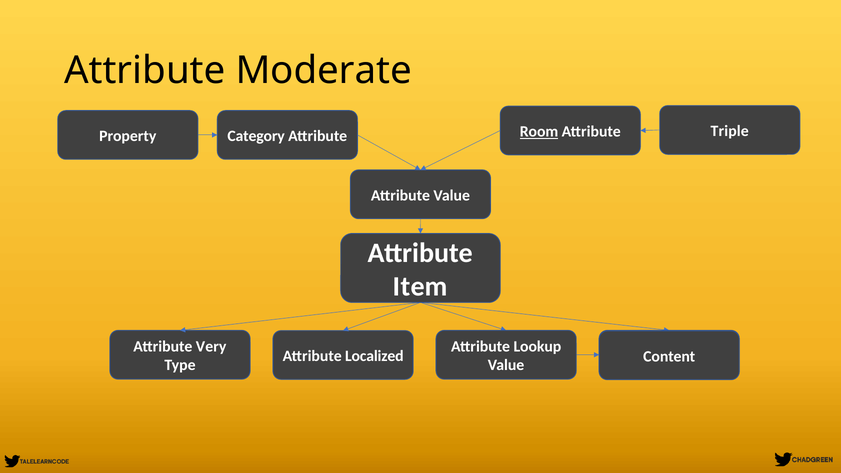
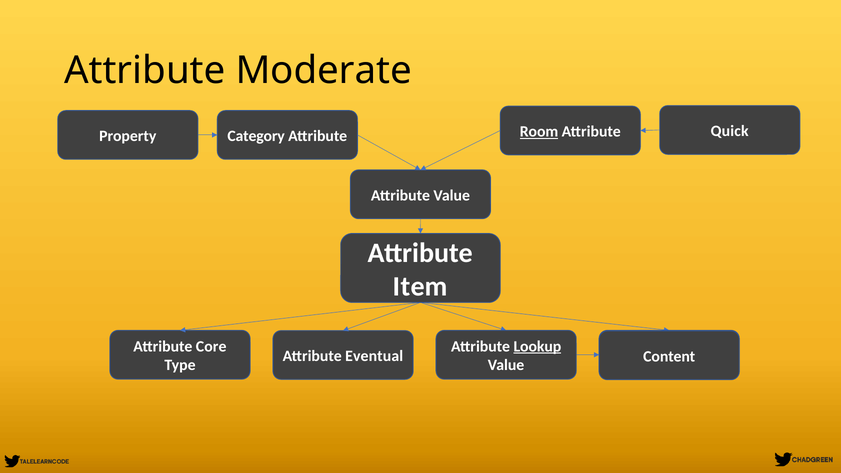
Triple: Triple -> Quick
Very: Very -> Core
Lookup underline: none -> present
Localized: Localized -> Eventual
